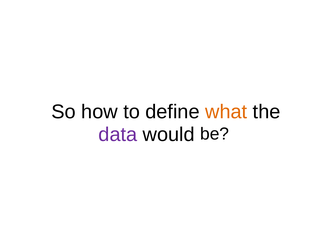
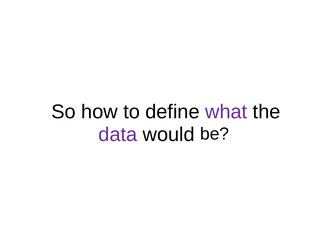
what colour: orange -> purple
